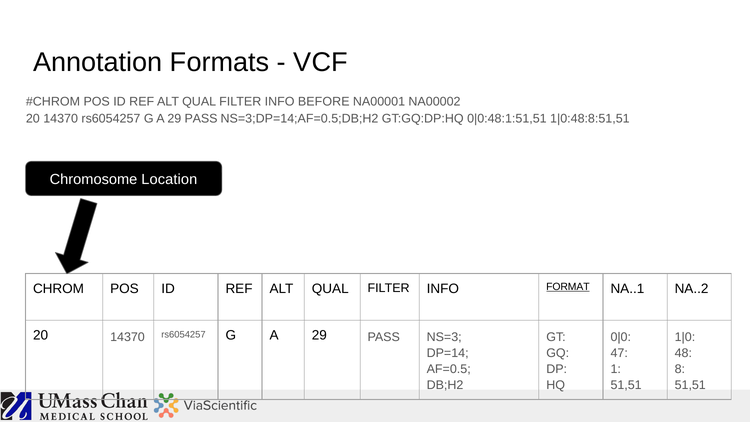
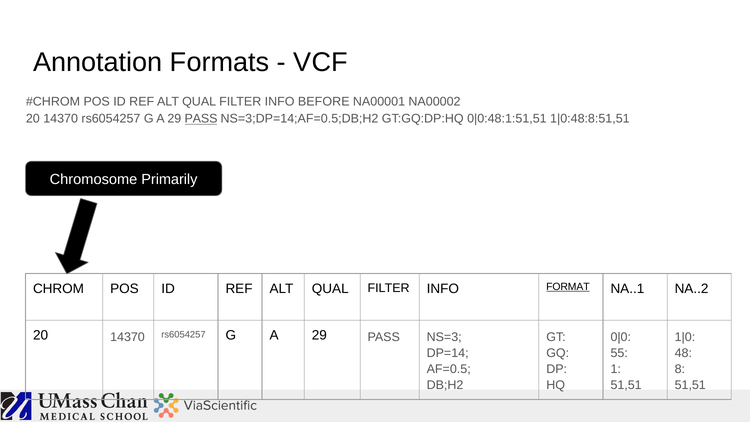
PASS at (201, 119) underline: none -> present
Location: Location -> Primarily
47: 47 -> 55
